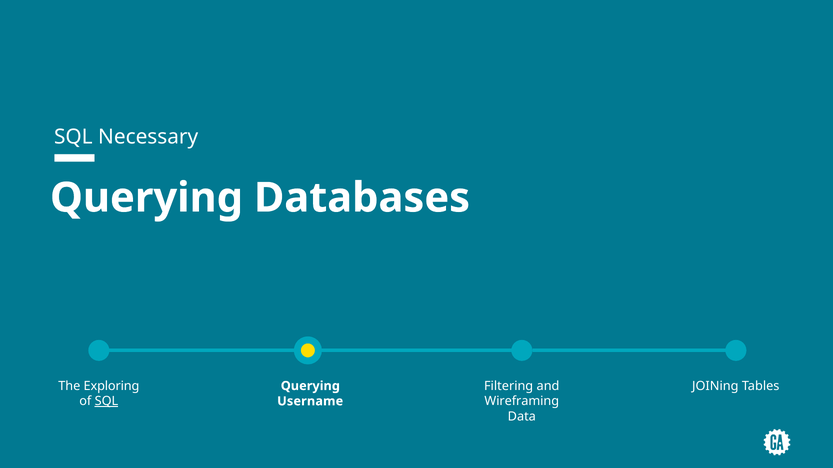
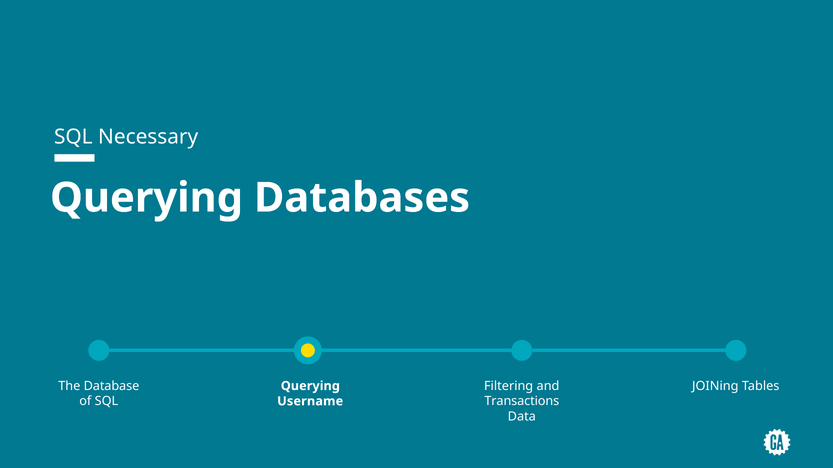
Exploring: Exploring -> Database
SQL at (106, 402) underline: present -> none
Wireframing: Wireframing -> Transactions
